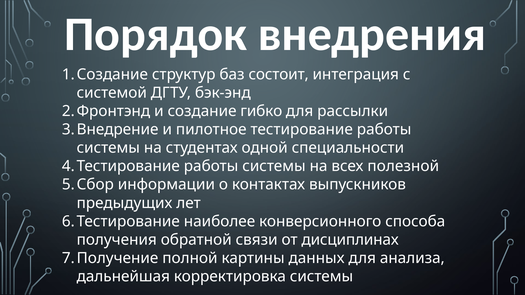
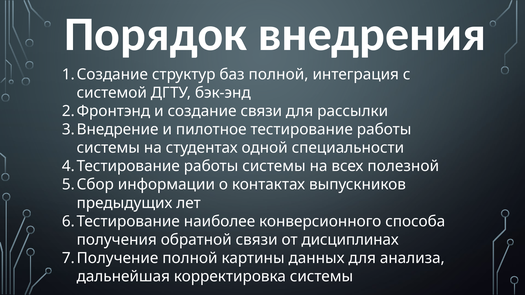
баз состоит: состоит -> полной
создание гибко: гибко -> связи
